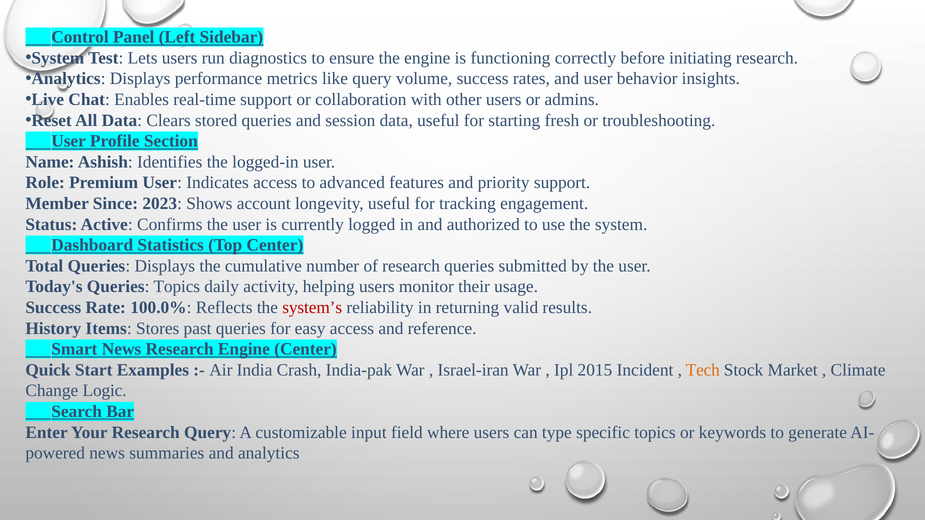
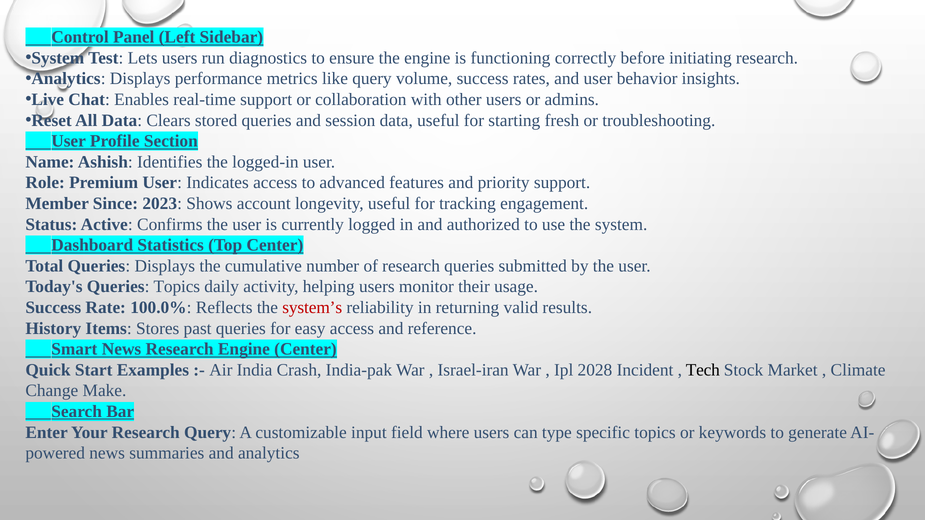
2015: 2015 -> 2028
Tech colour: orange -> black
Logic: Logic -> Make
